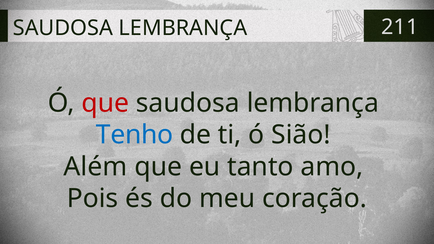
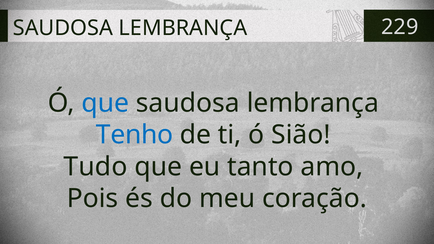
211: 211 -> 229
que at (105, 103) colour: red -> blue
Além: Além -> Tudo
